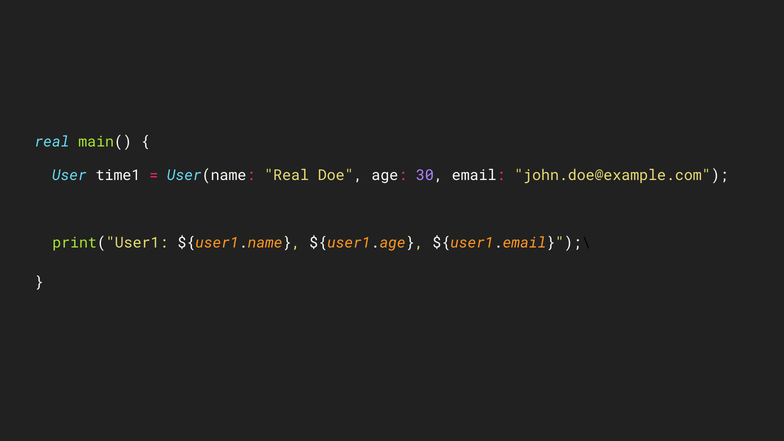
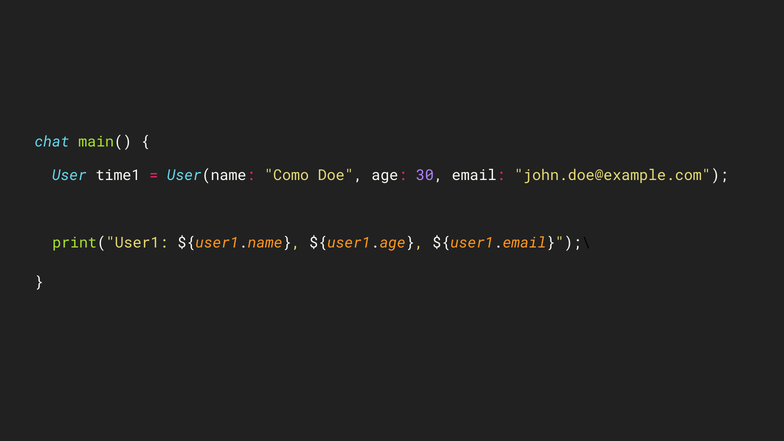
real at (52, 142): real -> chat
User(name Real: Real -> Como
